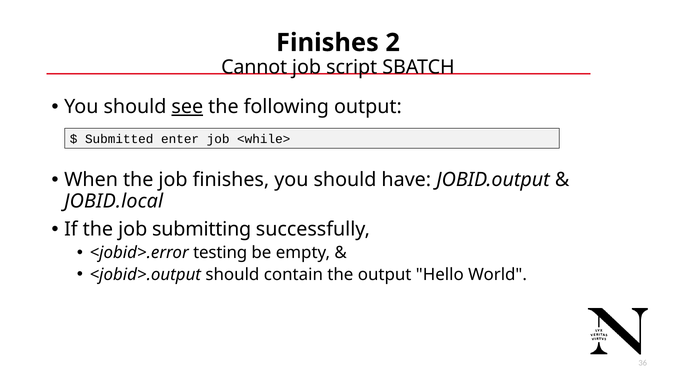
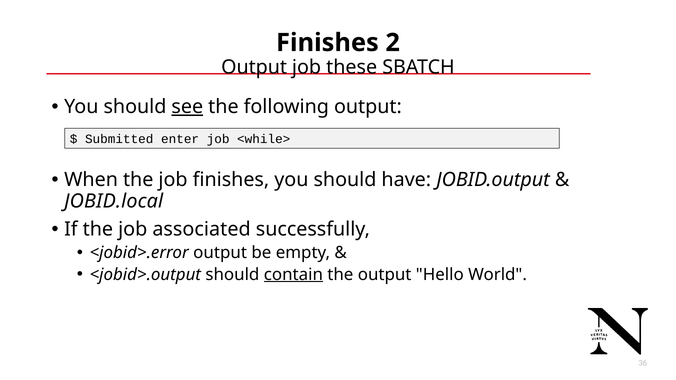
Cannot at (254, 67): Cannot -> Output
script: script -> these
submitting: submitting -> associated
<jobid>.error testing: testing -> output
contain underline: none -> present
